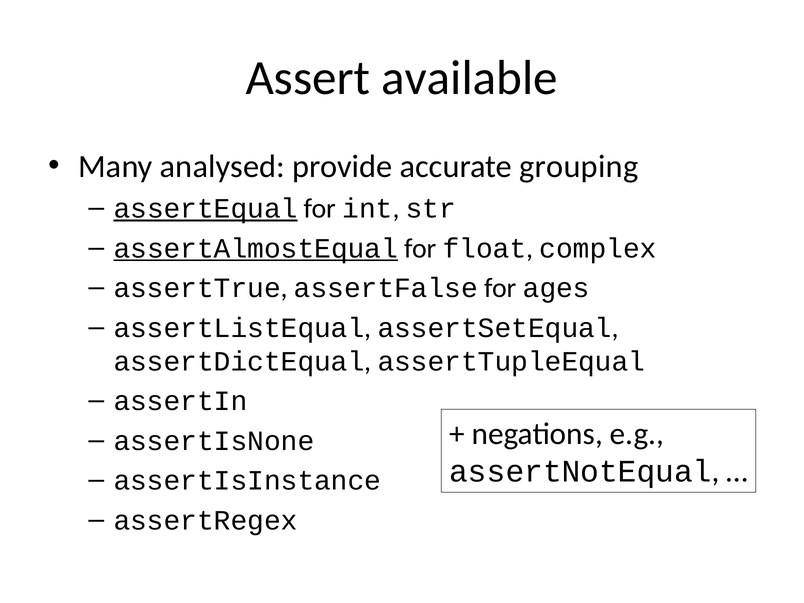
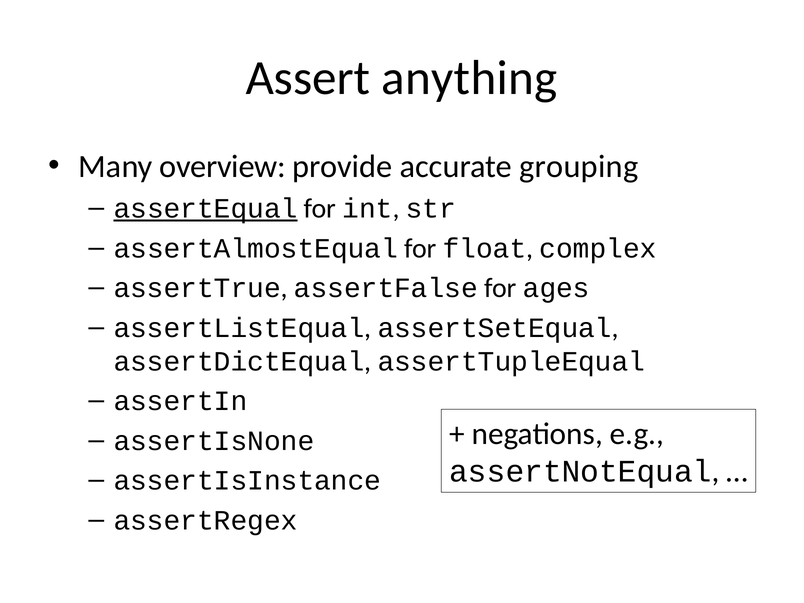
available: available -> anything
analysed: analysed -> overview
assertAlmostEqual underline: present -> none
